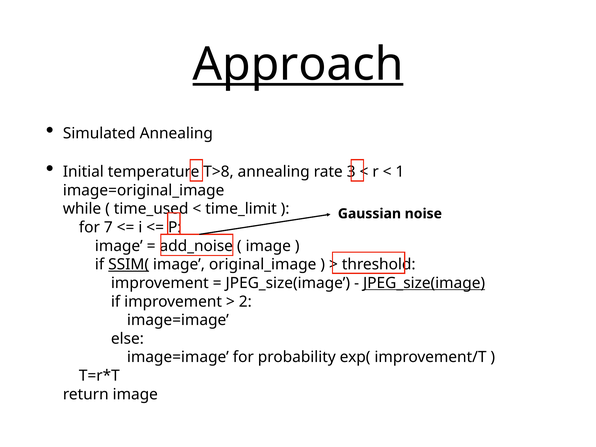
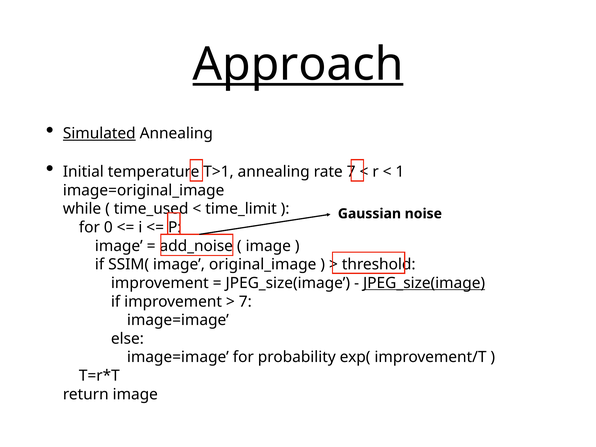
Simulated underline: none -> present
T>8: T>8 -> T>1
rate 3: 3 -> 7
7: 7 -> 0
SSIM( underline: present -> none
2 at (245, 302): 2 -> 7
